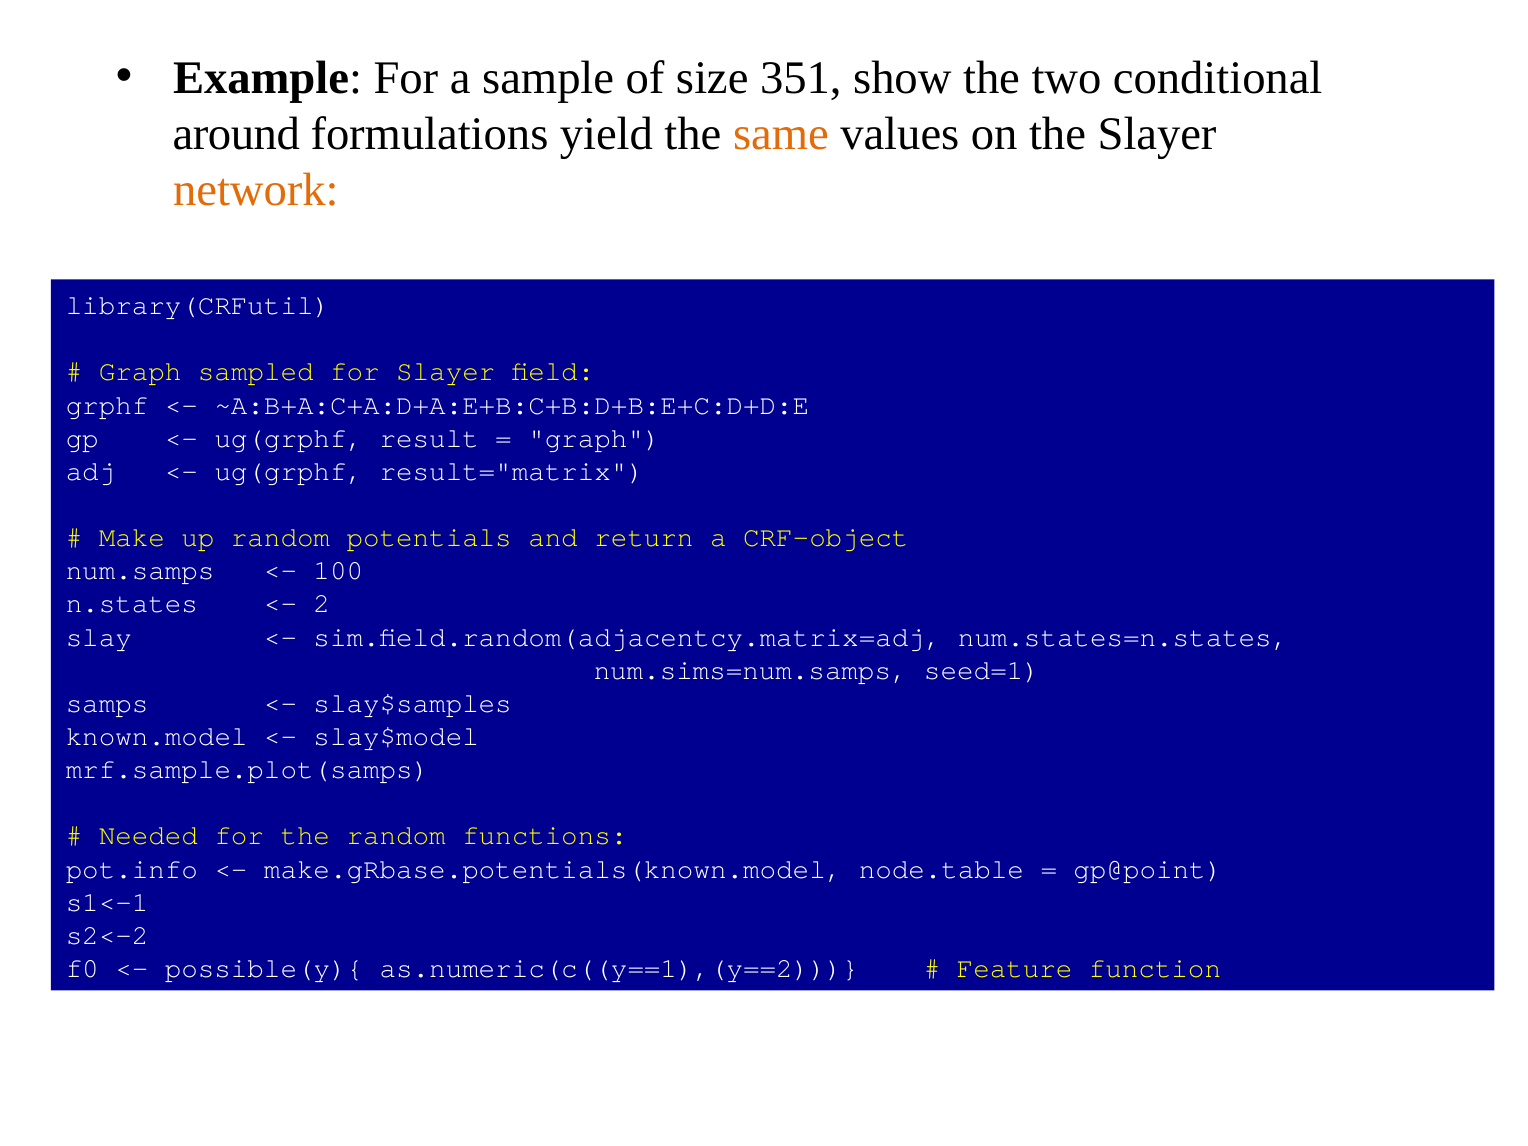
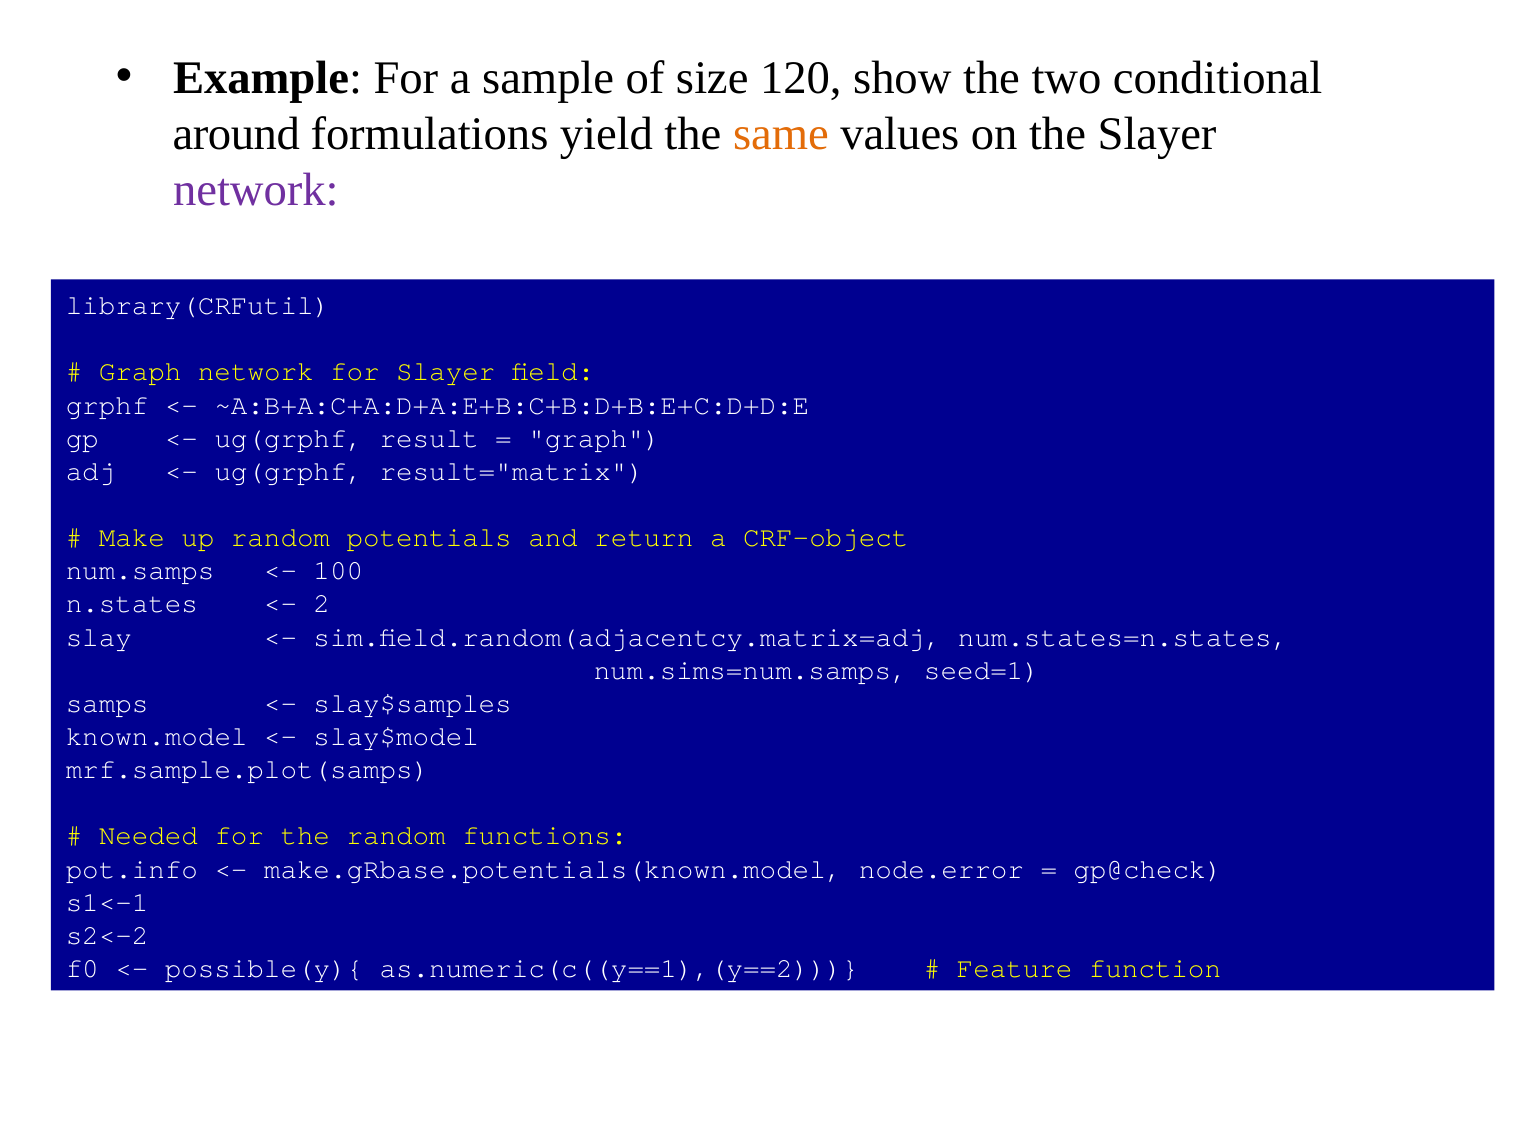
351: 351 -> 120
network at (256, 190) colour: orange -> purple
Graph sampled: sampled -> network
node.table: node.table -> node.error
gp@point: gp@point -> gp@check
